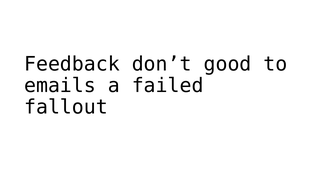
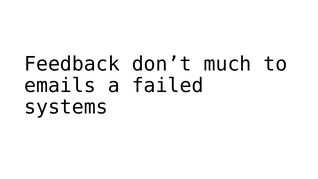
good: good -> much
fallout: fallout -> systems
